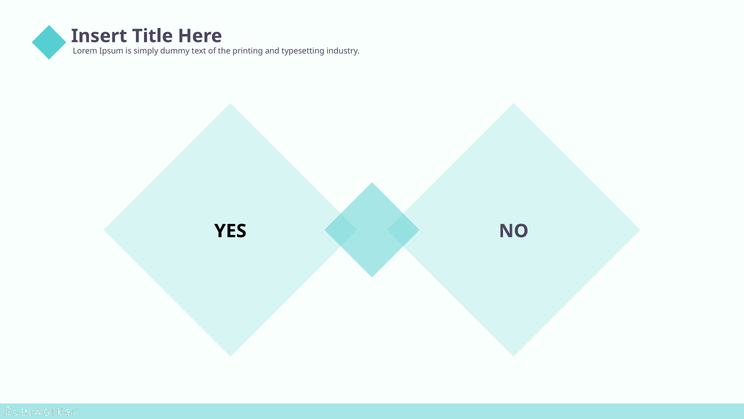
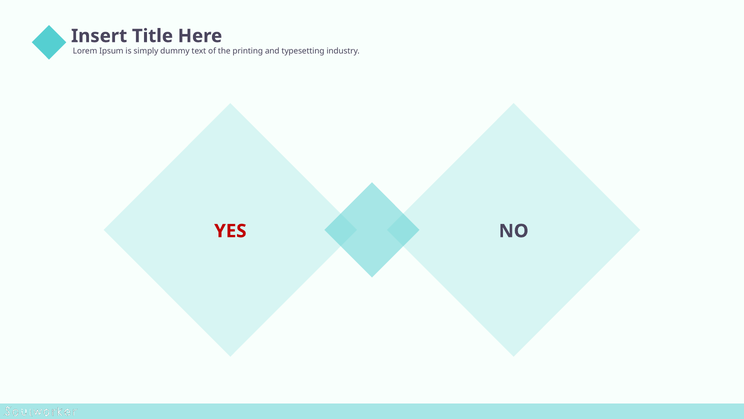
YES colour: black -> red
